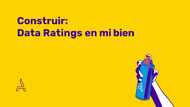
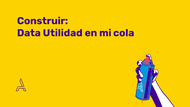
Ratings: Ratings -> Utilidad
bien: bien -> cola
